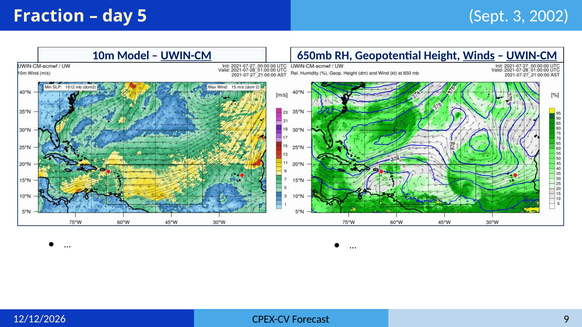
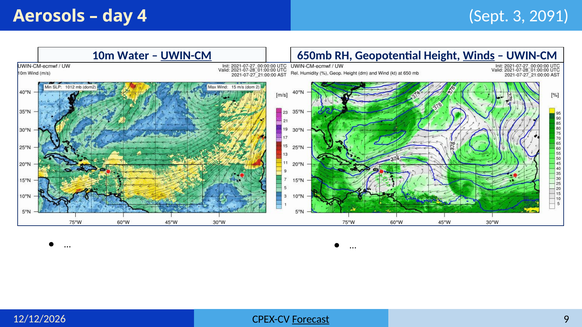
Fraction: Fraction -> Aerosols
5: 5 -> 4
2002: 2002 -> 2091
Model: Model -> Water
UWIN-CM at (532, 56) underline: present -> none
Forecast underline: none -> present
